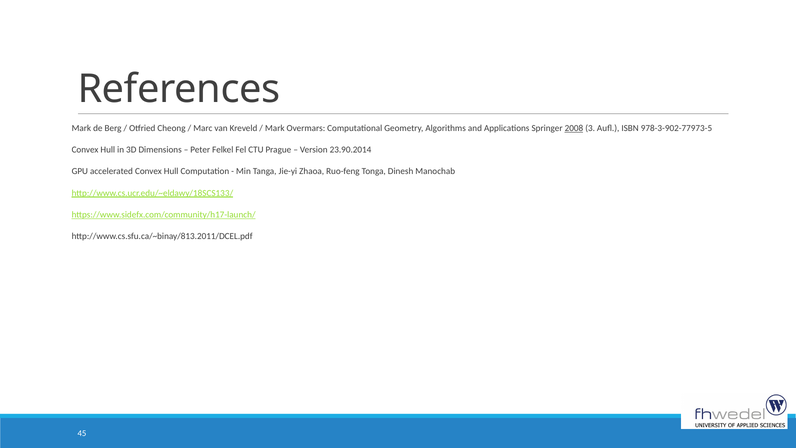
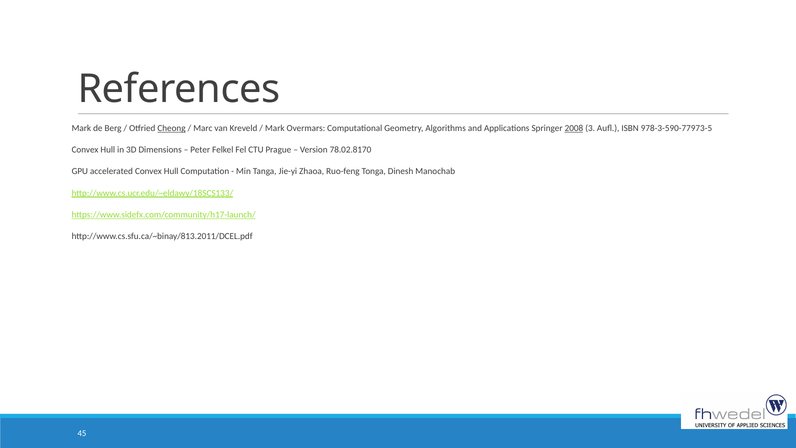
Cheong underline: none -> present
978-3-902-77973-5: 978-3-902-77973-5 -> 978-3-590-77973-5
23.90.2014: 23.90.2014 -> 78.02.8170
